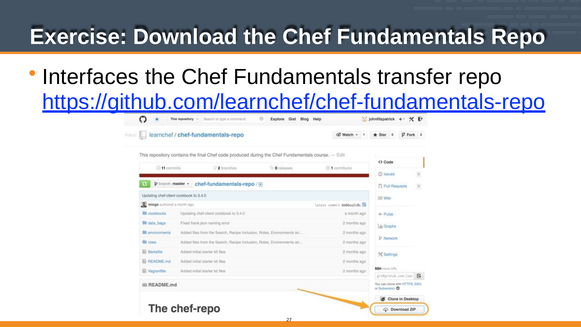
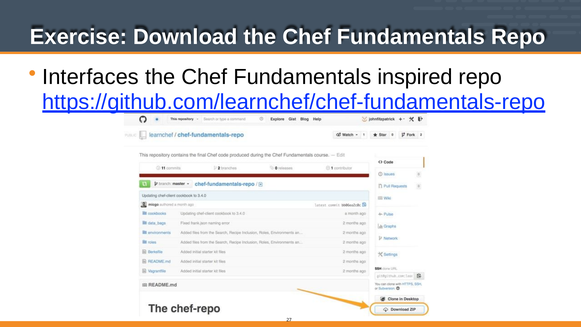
transfer: transfer -> inspired
